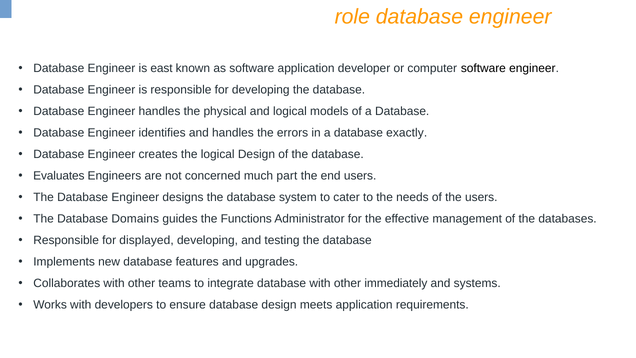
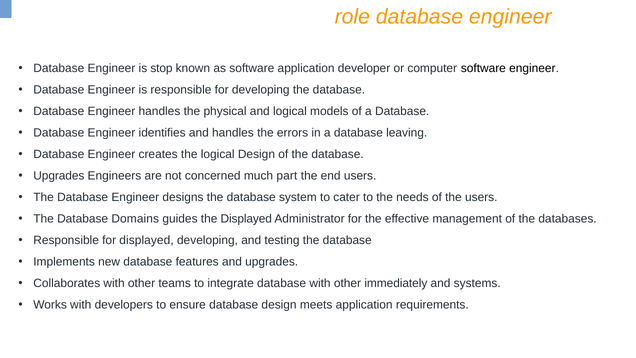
east: east -> stop
exactly: exactly -> leaving
Evaluates at (59, 176): Evaluates -> Upgrades
the Functions: Functions -> Displayed
